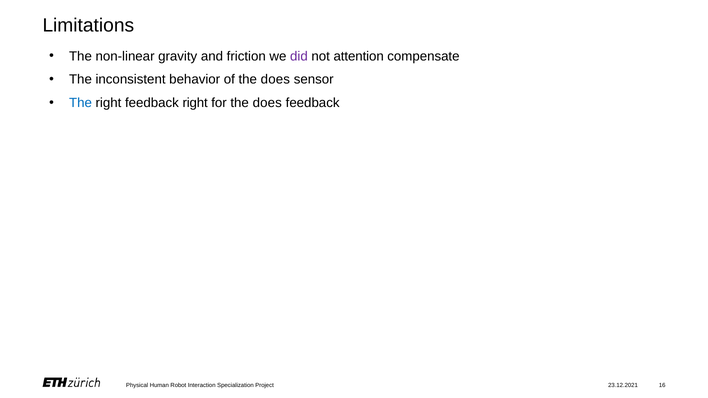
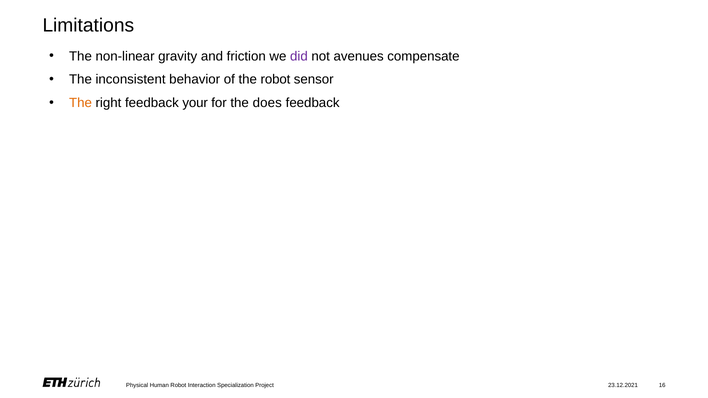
attention: attention -> avenues
of the does: does -> robot
The at (80, 103) colour: blue -> orange
feedback right: right -> your
